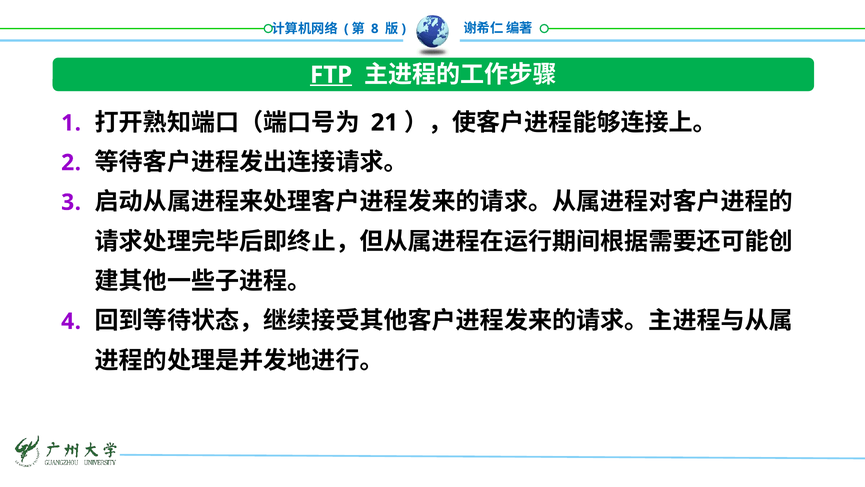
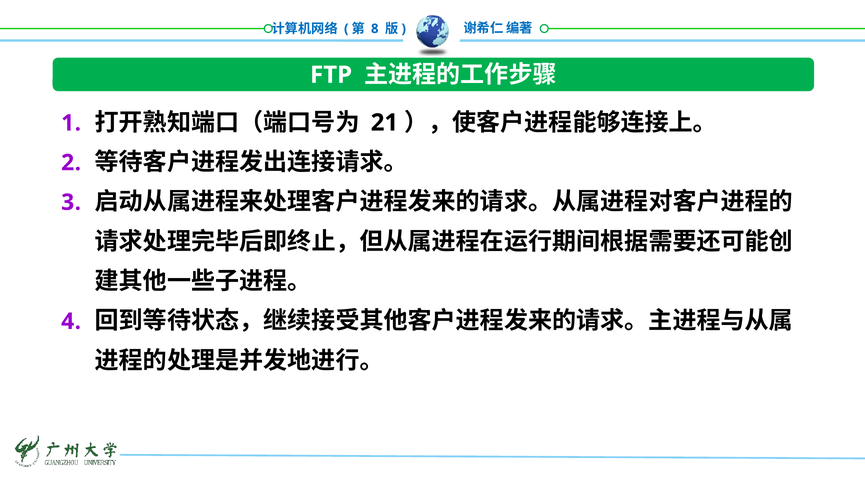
FTP underline: present -> none
